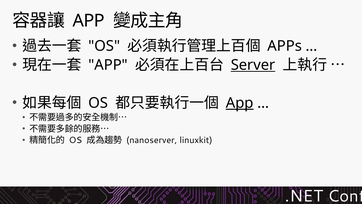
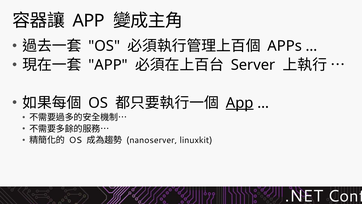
Server underline: present -> none
